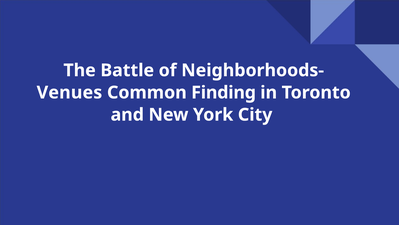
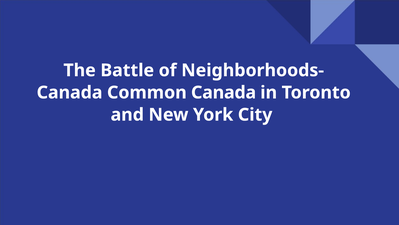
Venues at (69, 92): Venues -> Canada
Common Finding: Finding -> Canada
